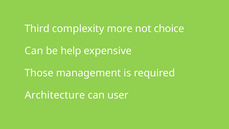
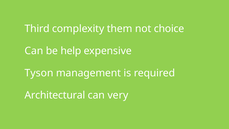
more: more -> them
Those: Those -> Tyson
Architecture: Architecture -> Architectural
user: user -> very
